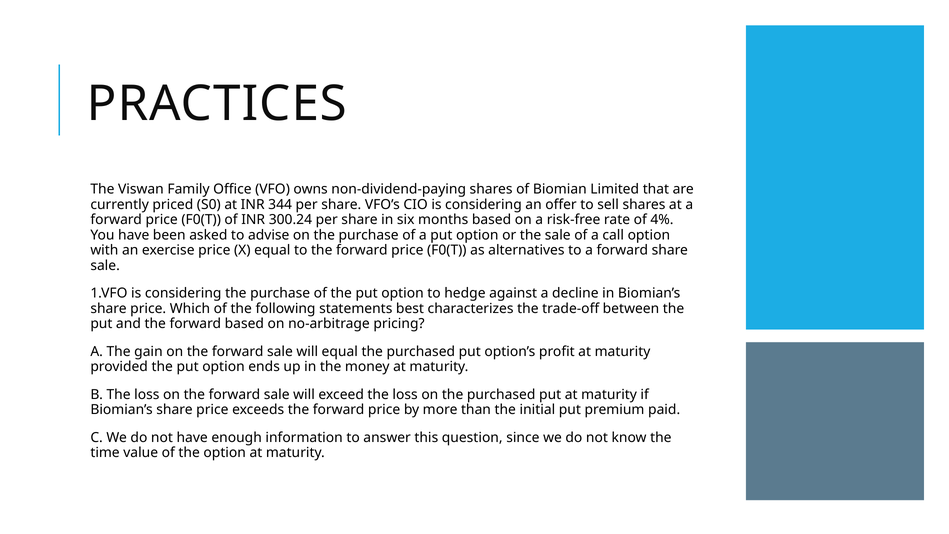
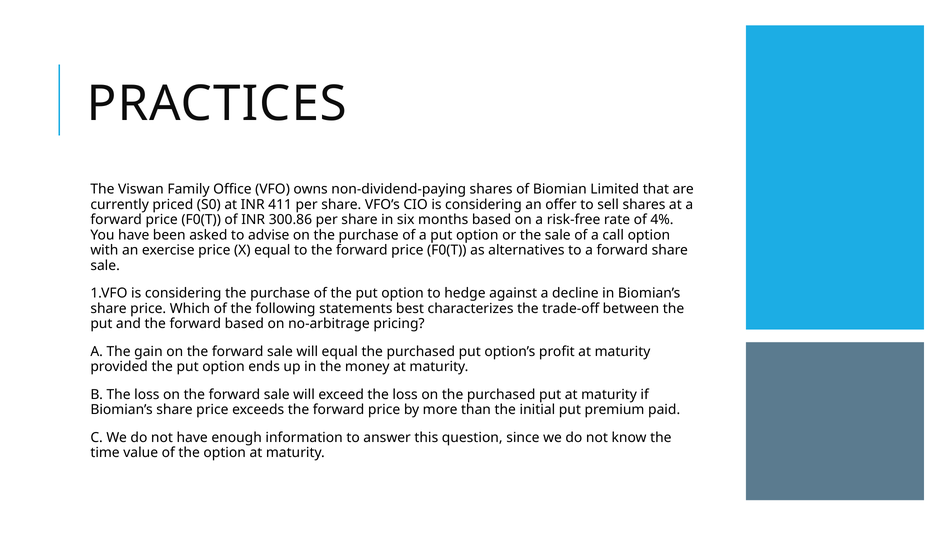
344: 344 -> 411
300.24: 300.24 -> 300.86
